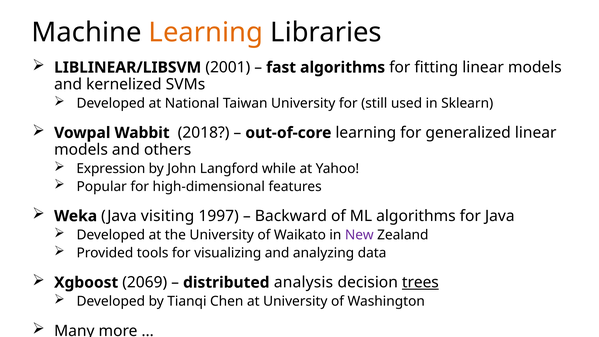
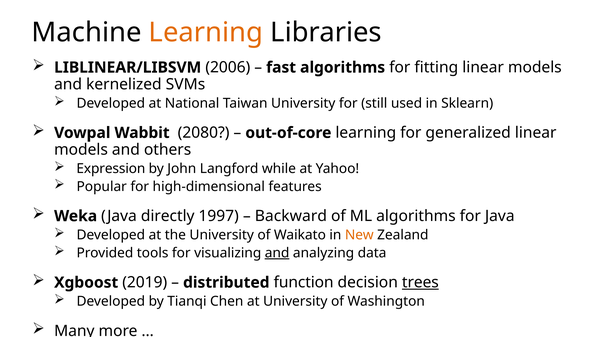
2001: 2001 -> 2006
2018: 2018 -> 2080
visiting: visiting -> directly
New colour: purple -> orange
and at (277, 253) underline: none -> present
2069: 2069 -> 2019
analysis: analysis -> function
